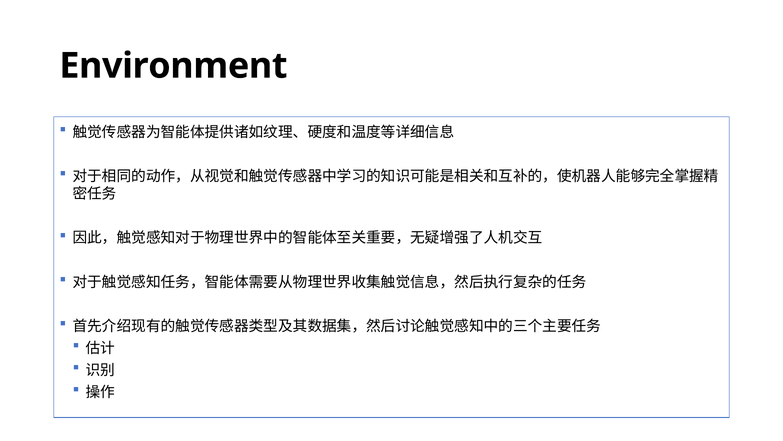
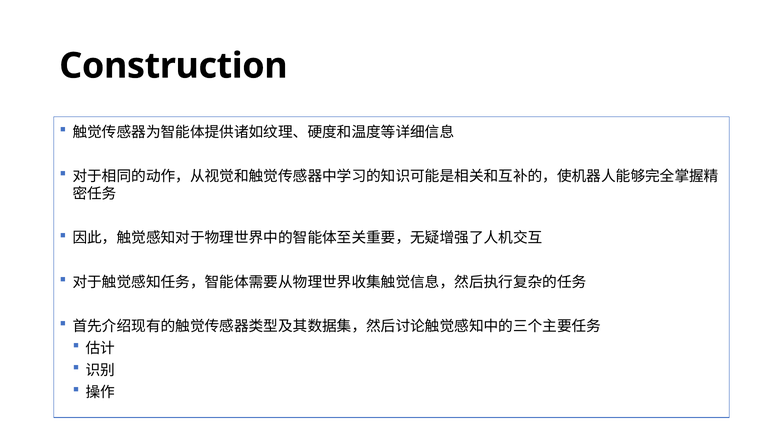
Environment: Environment -> Construction
